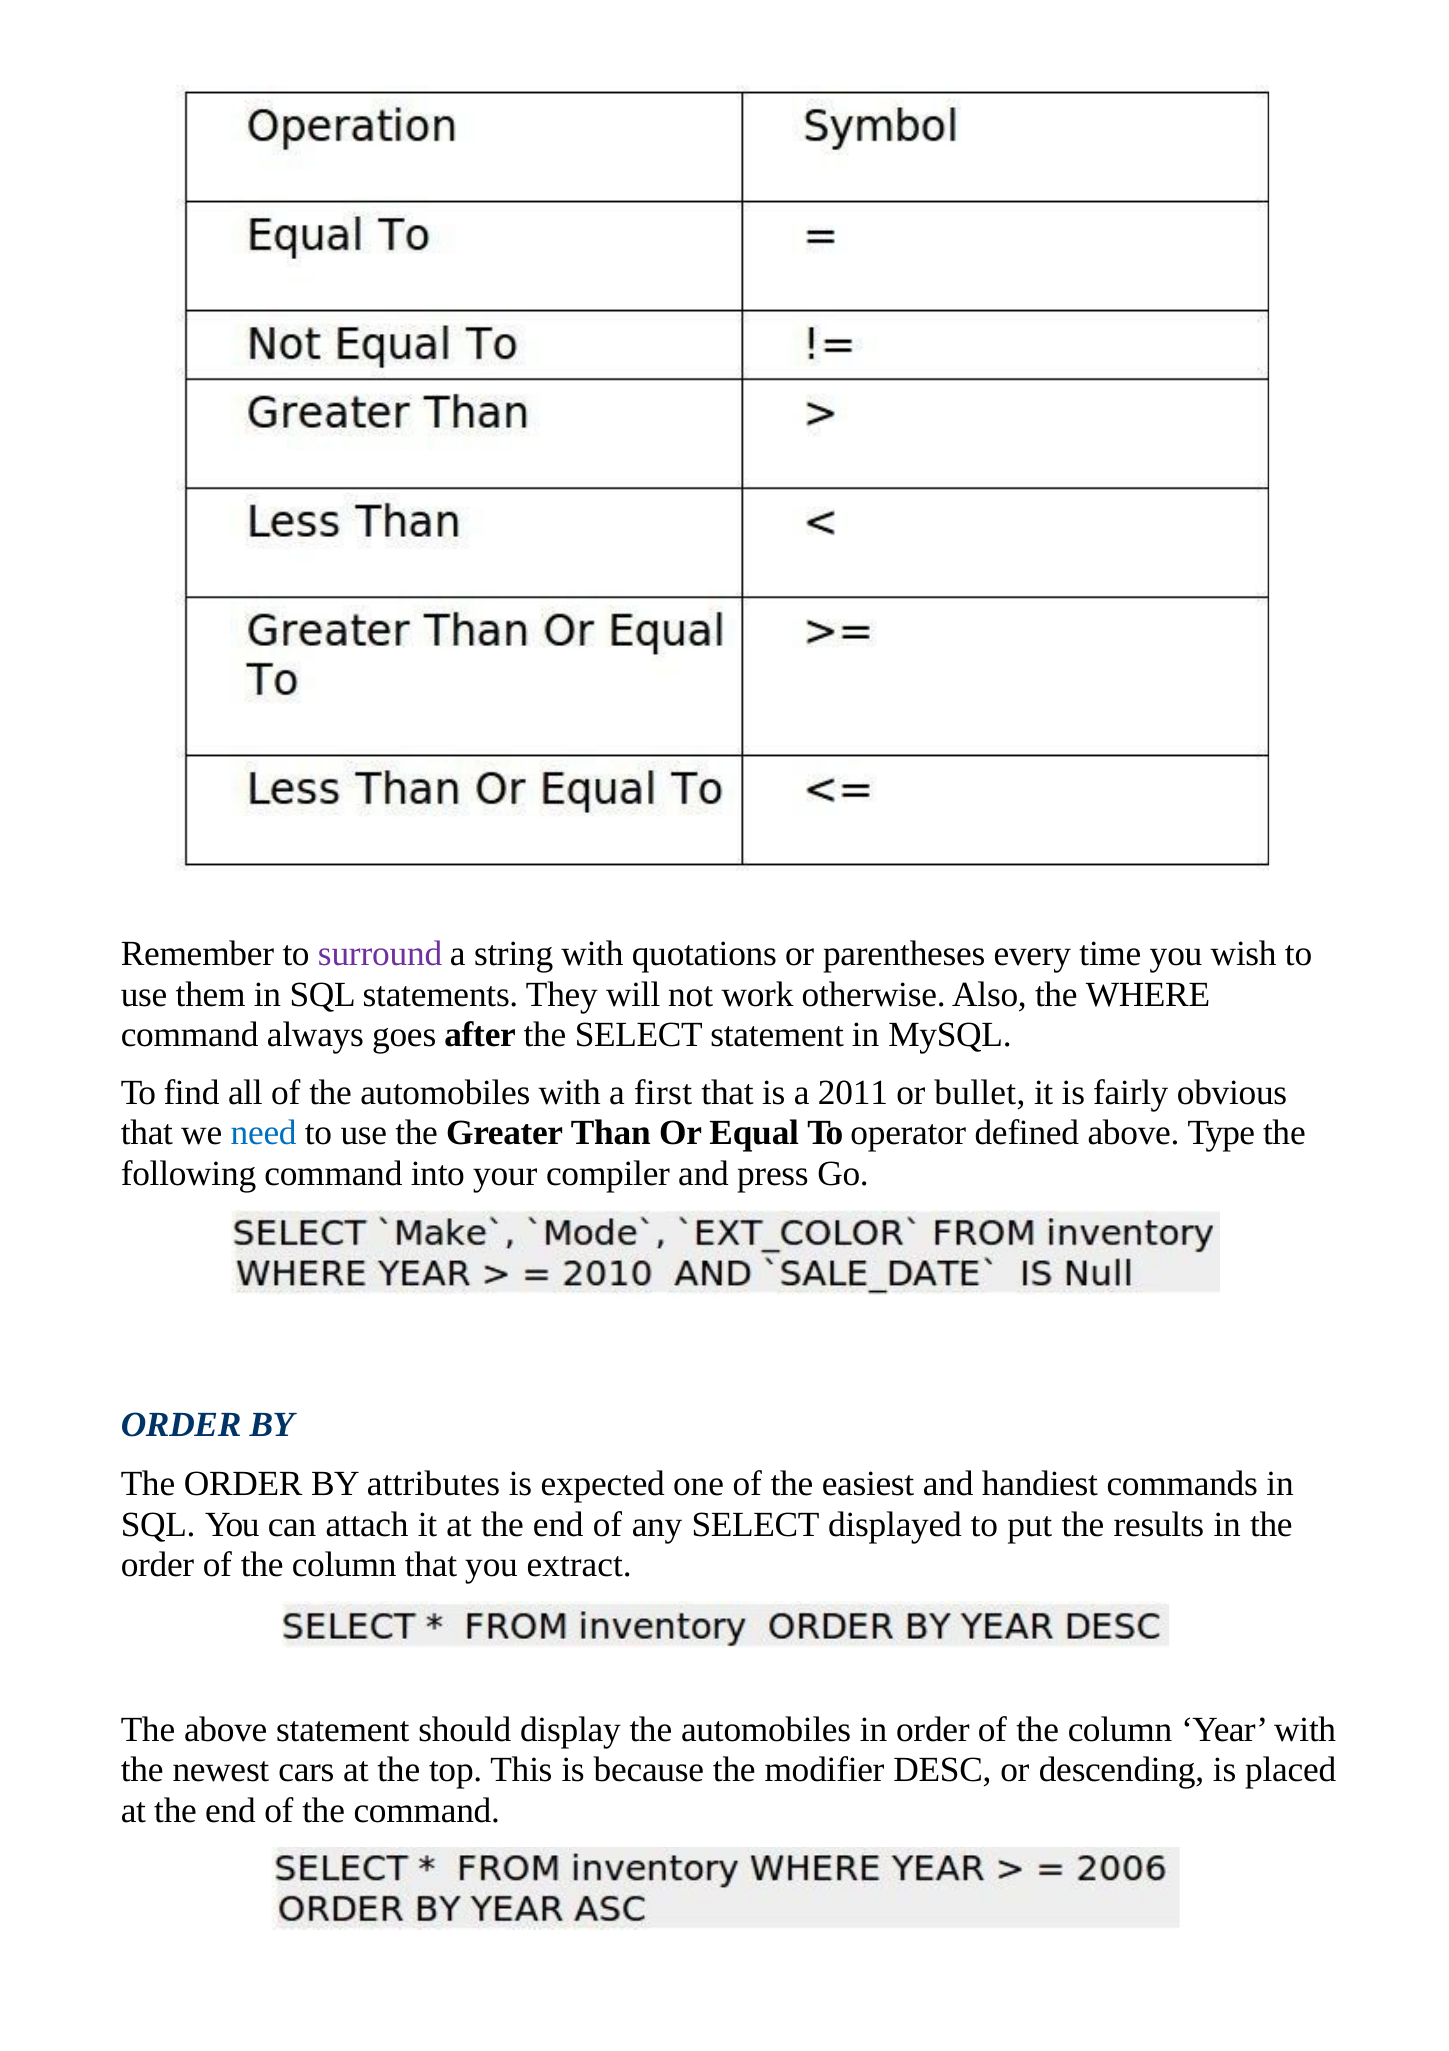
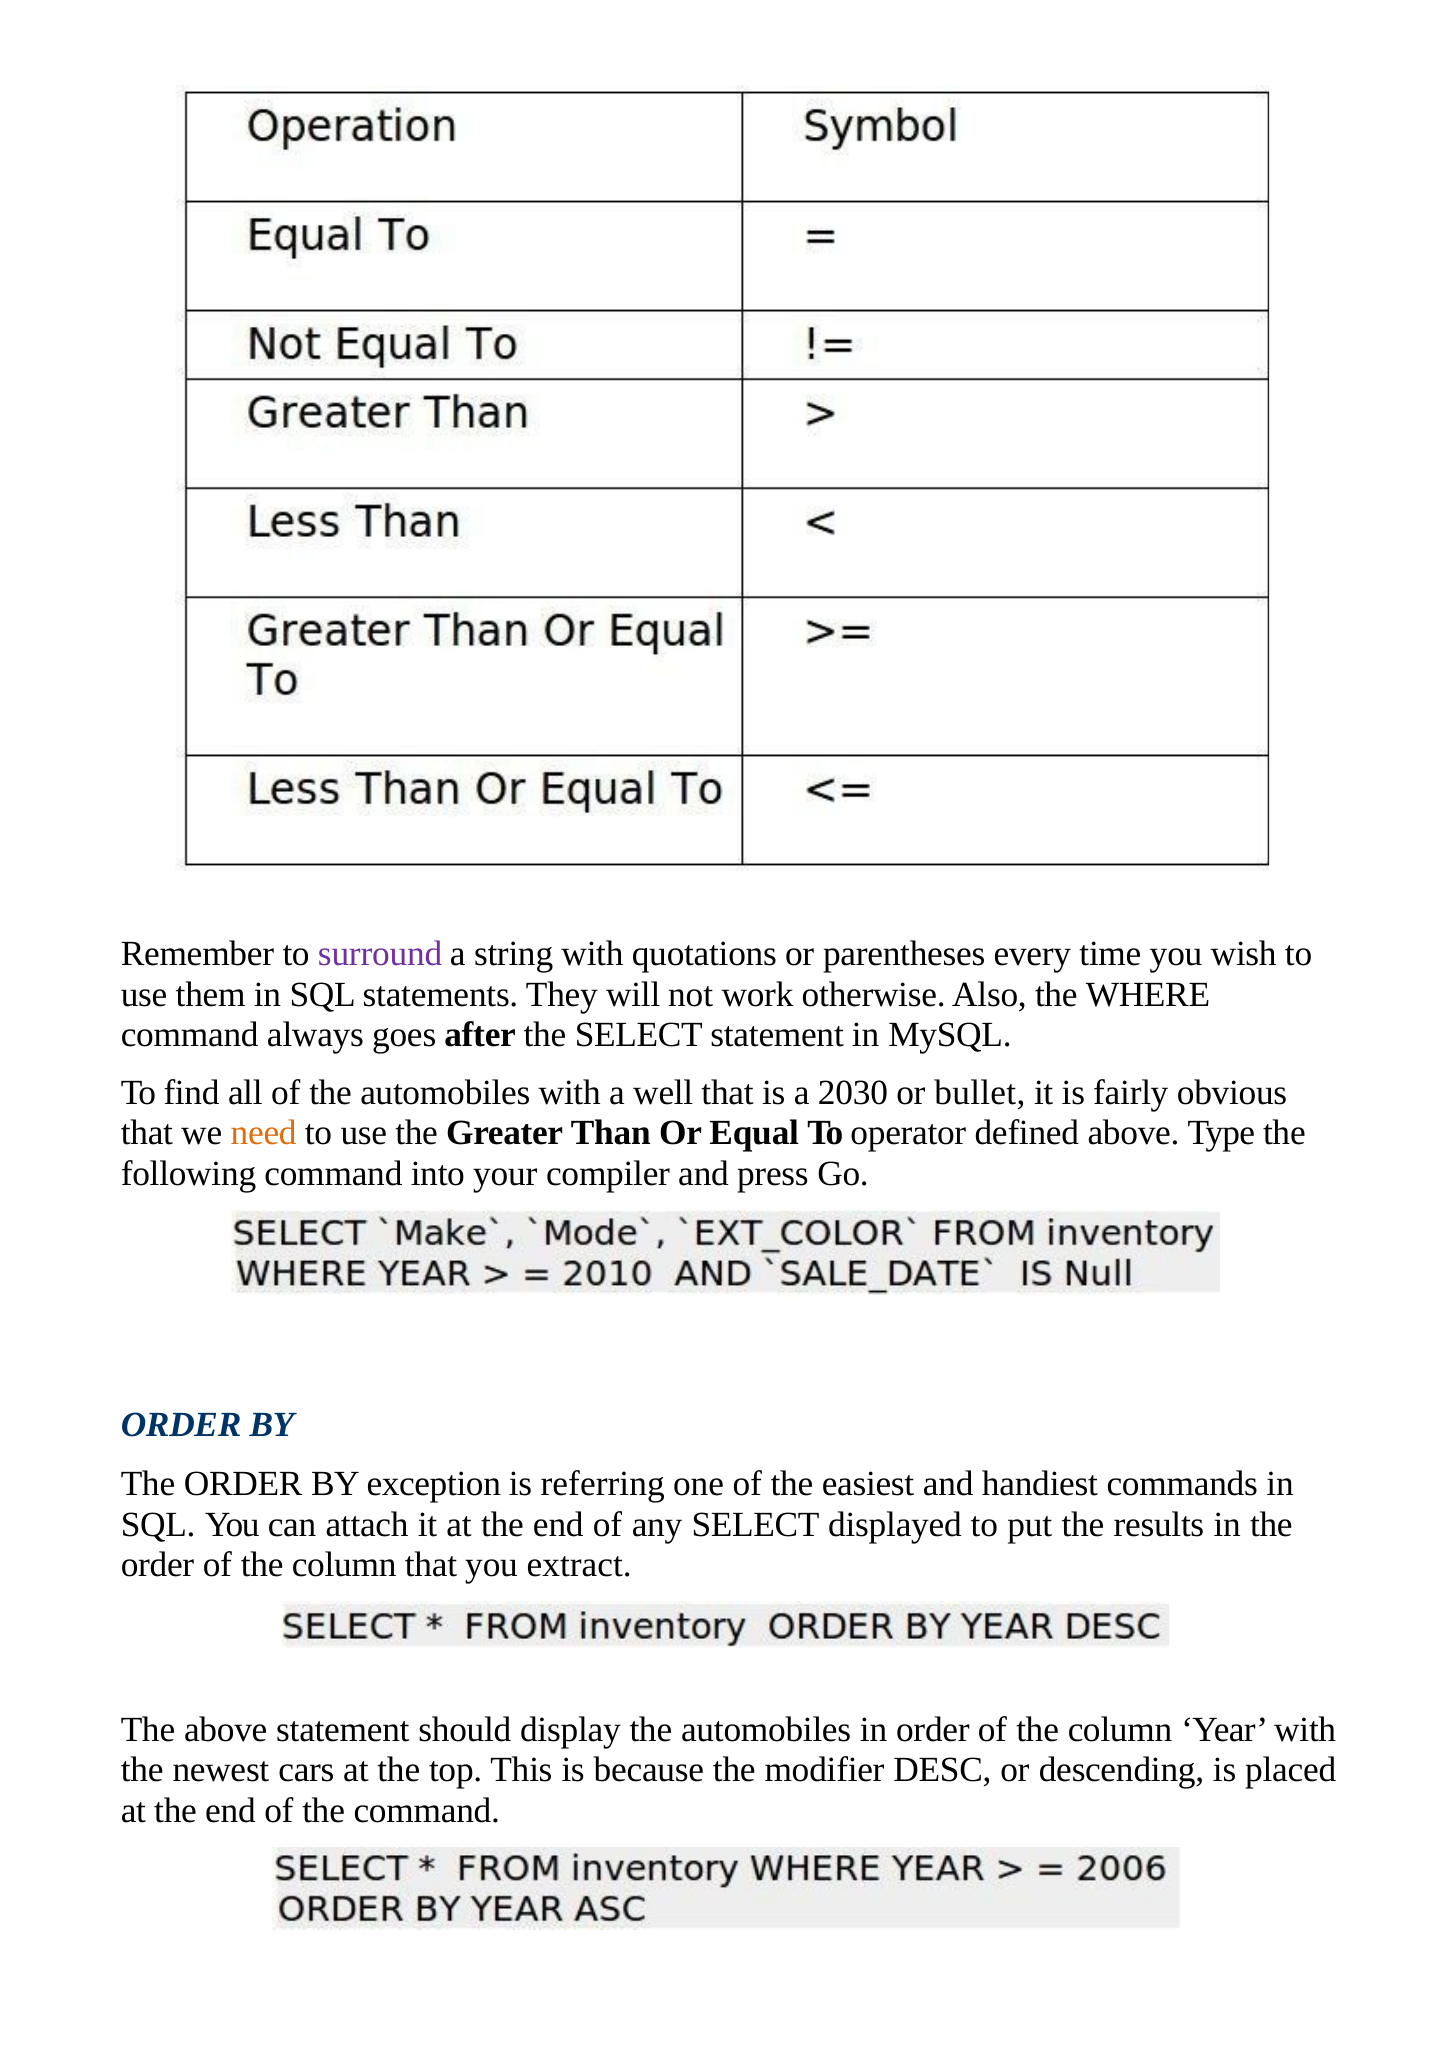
first: first -> well
2011: 2011 -> 2030
need colour: blue -> orange
attributes: attributes -> exception
expected: expected -> referring
